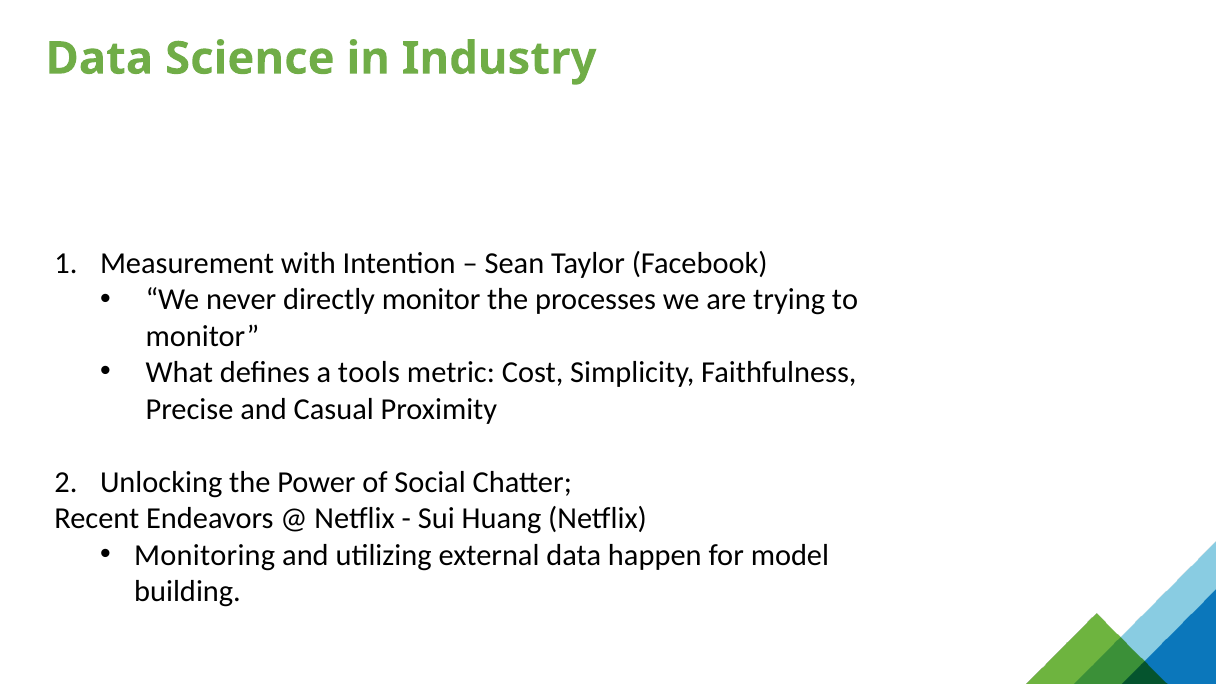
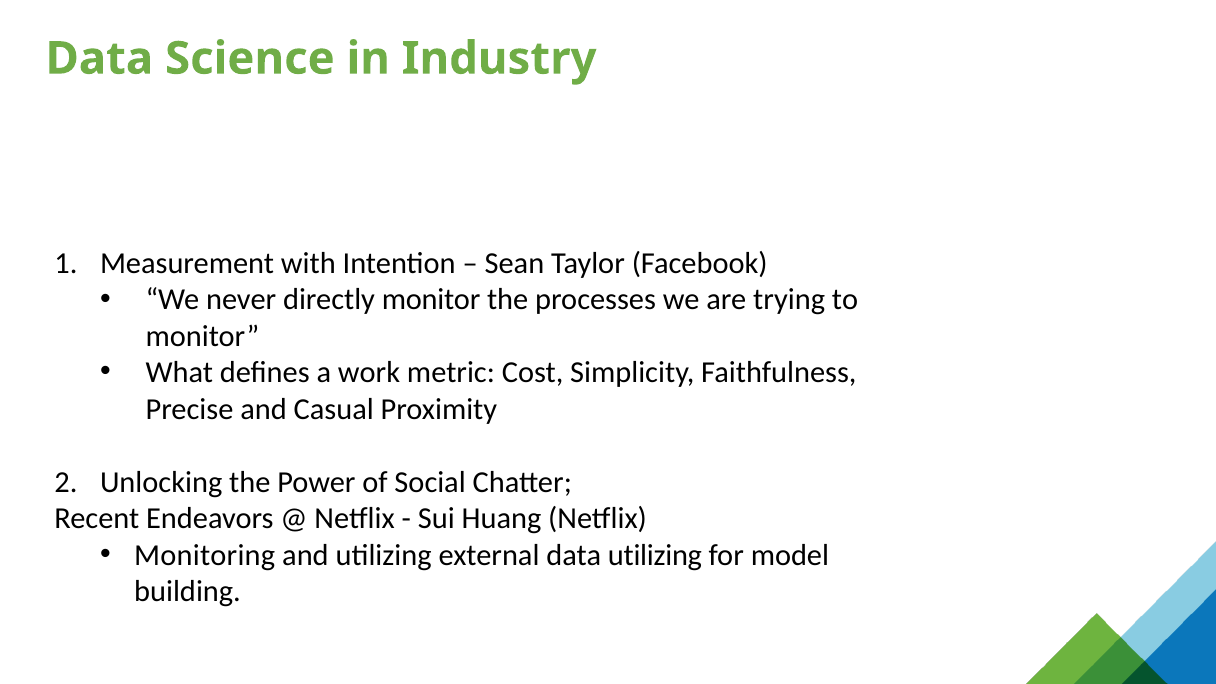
tools: tools -> work
data happen: happen -> utilizing
